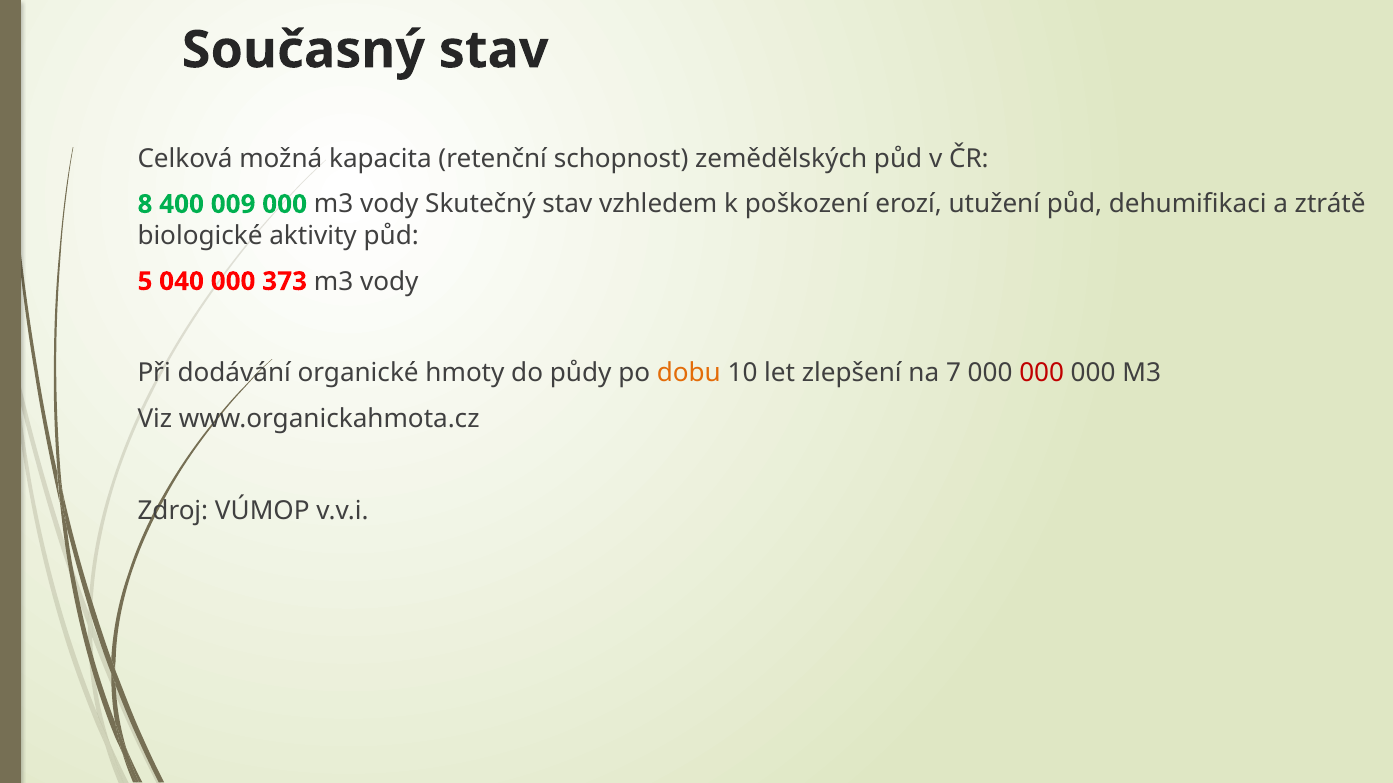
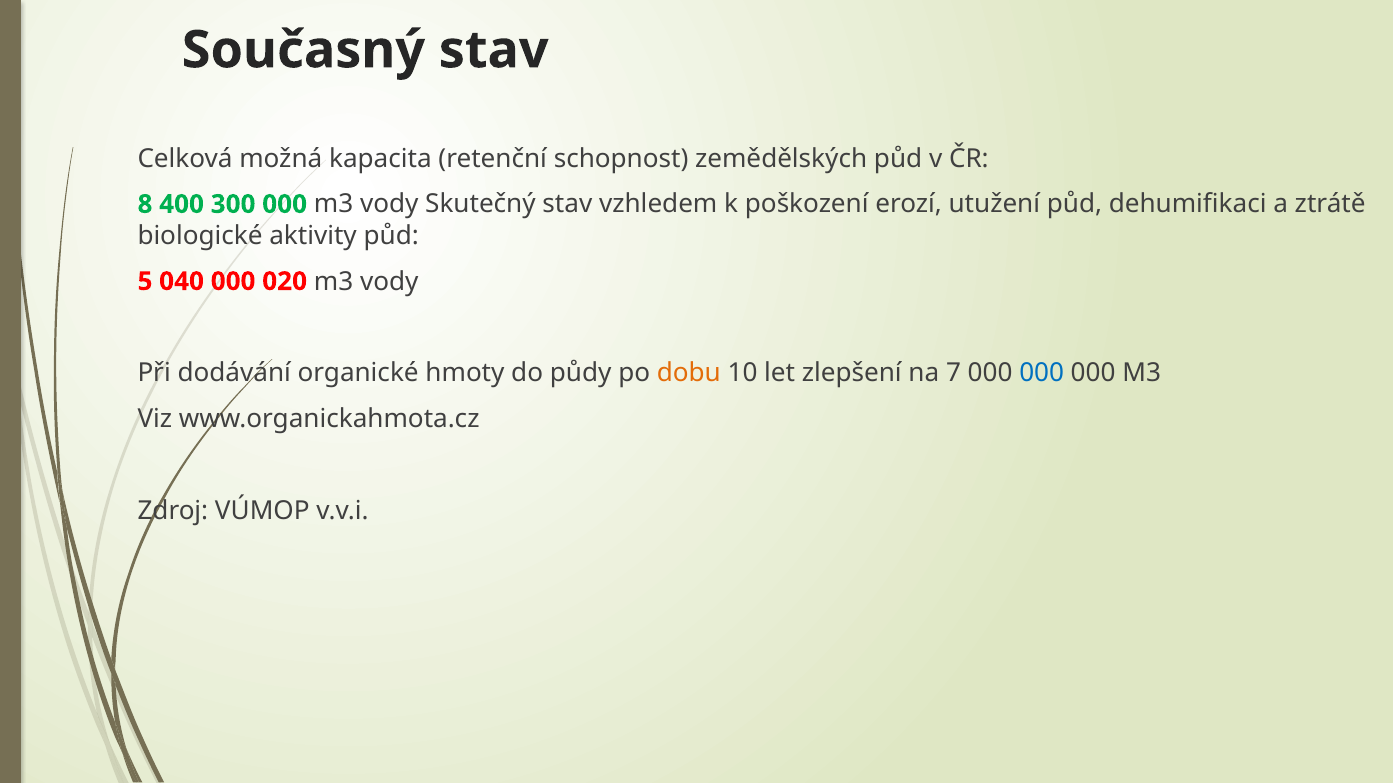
009: 009 -> 300
373: 373 -> 020
000 at (1042, 373) colour: red -> blue
